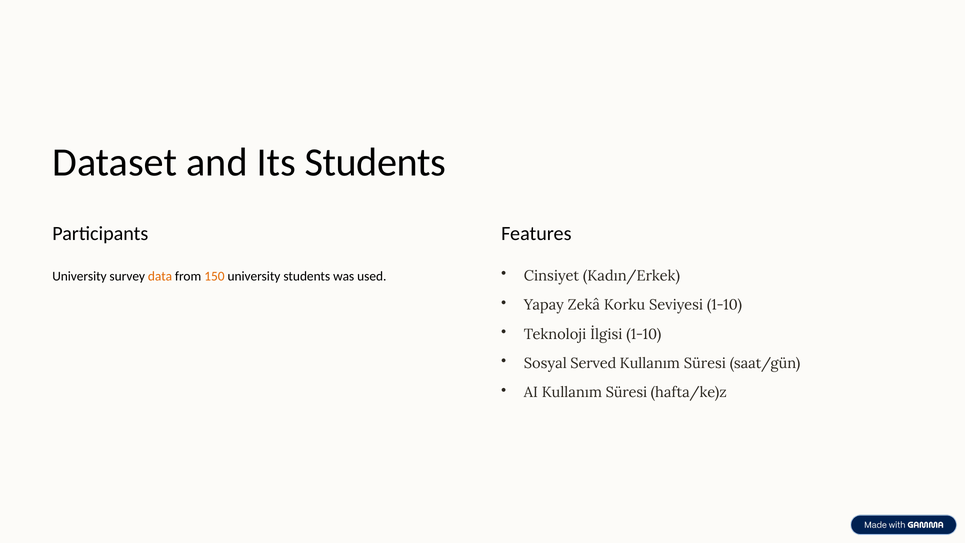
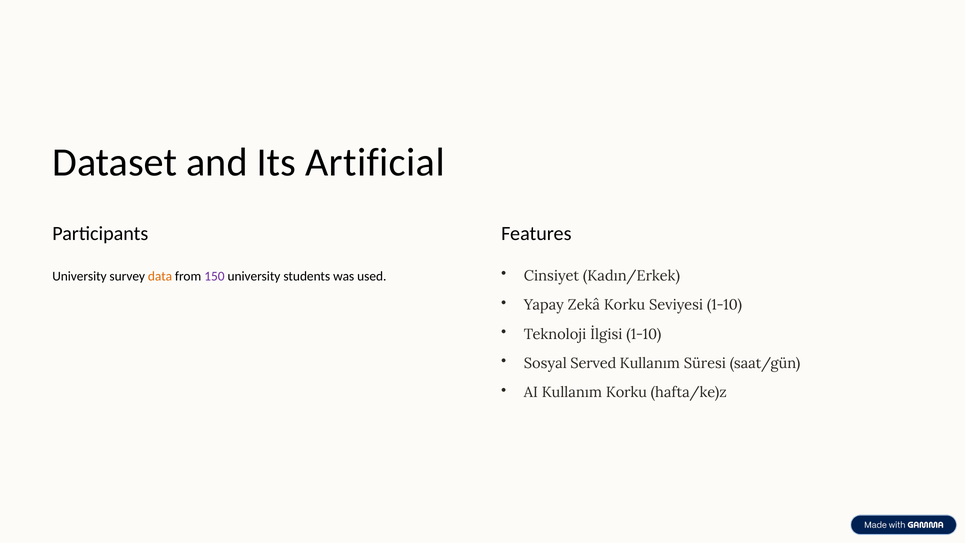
Its Students: Students -> Artificial
150 colour: orange -> purple
AI Kullanım Süresi: Süresi -> Korku
